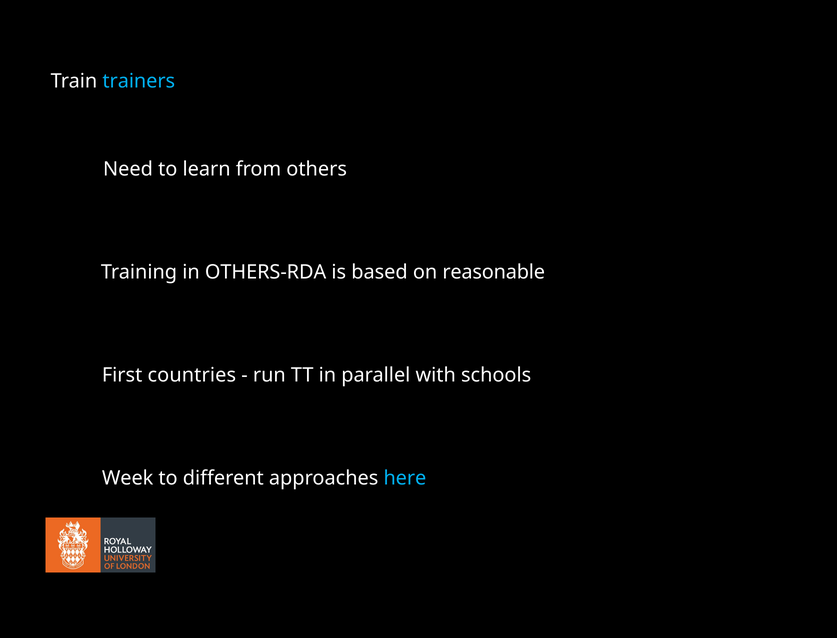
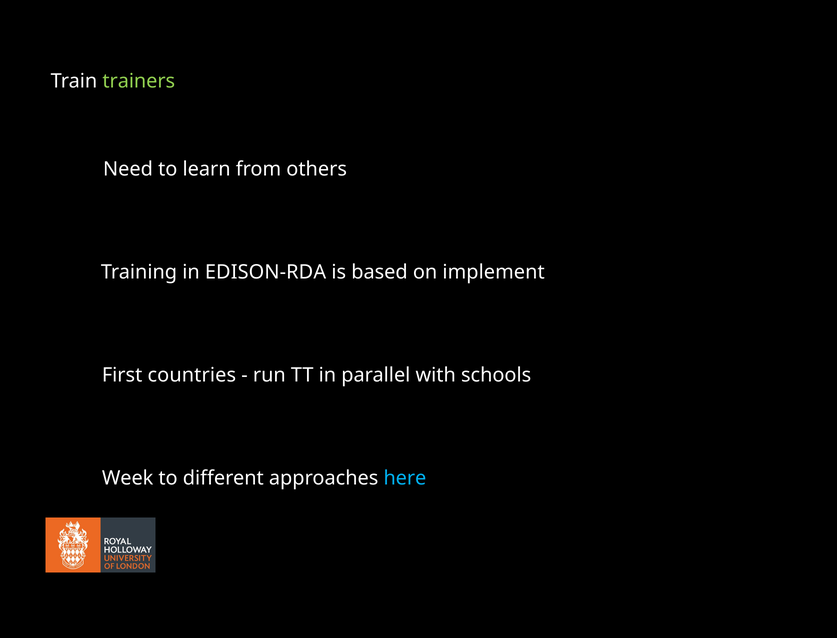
trainers colour: light blue -> light green
OTHERS-RDA: OTHERS-RDA -> EDISON-RDA
reasonable: reasonable -> implement
